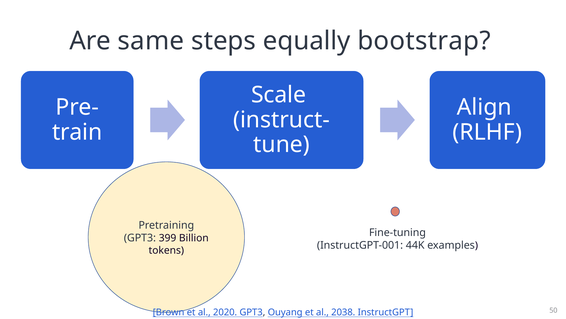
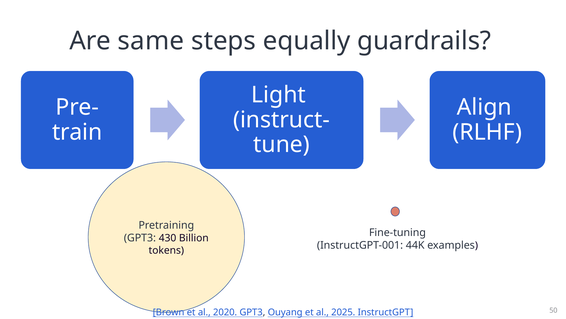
bootstrap: bootstrap -> guardrails
Scale: Scale -> Light
399: 399 -> 430
2038: 2038 -> 2025
